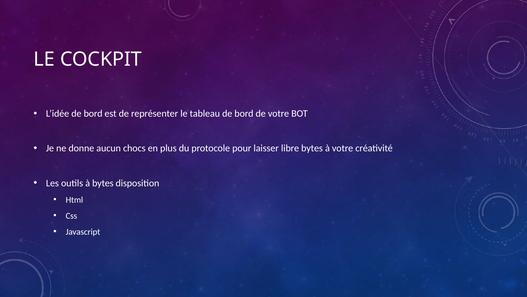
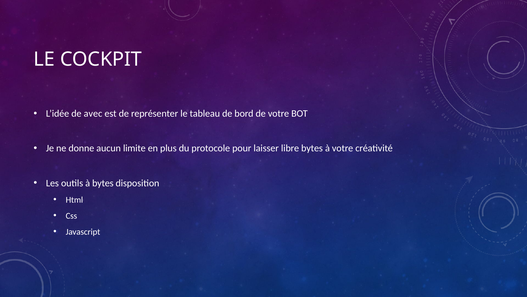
L’idée de bord: bord -> avec
chocs: chocs -> limite
